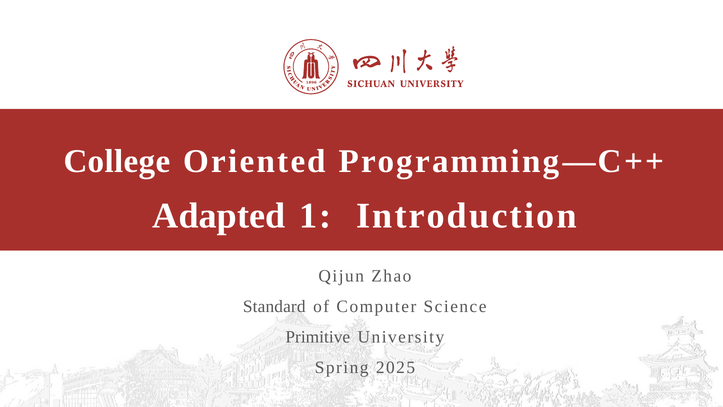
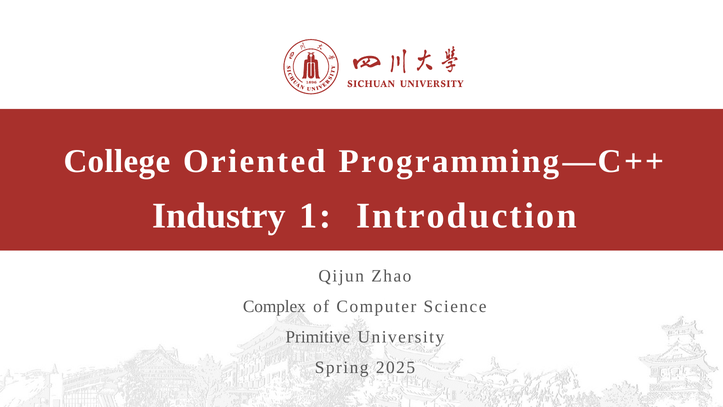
Adapted: Adapted -> Industry
Standard: Standard -> Complex
